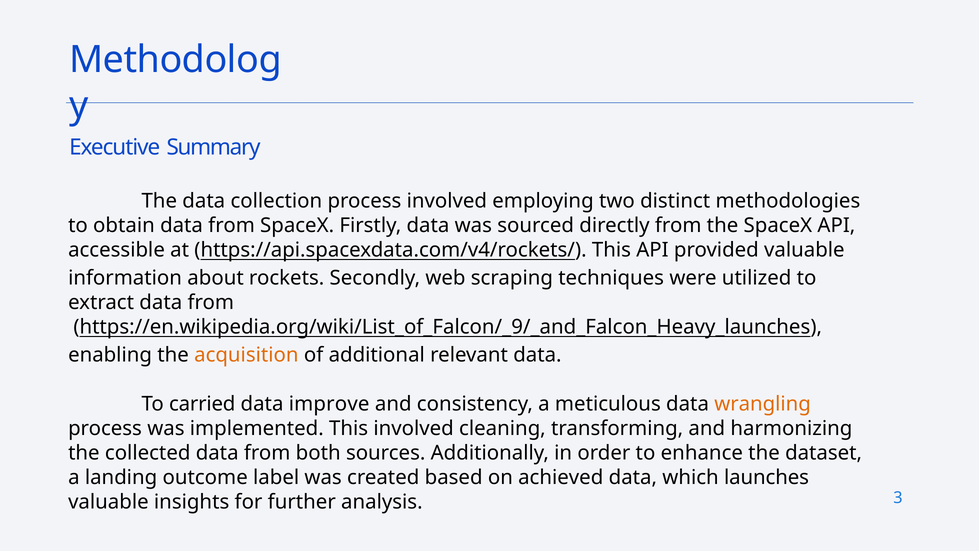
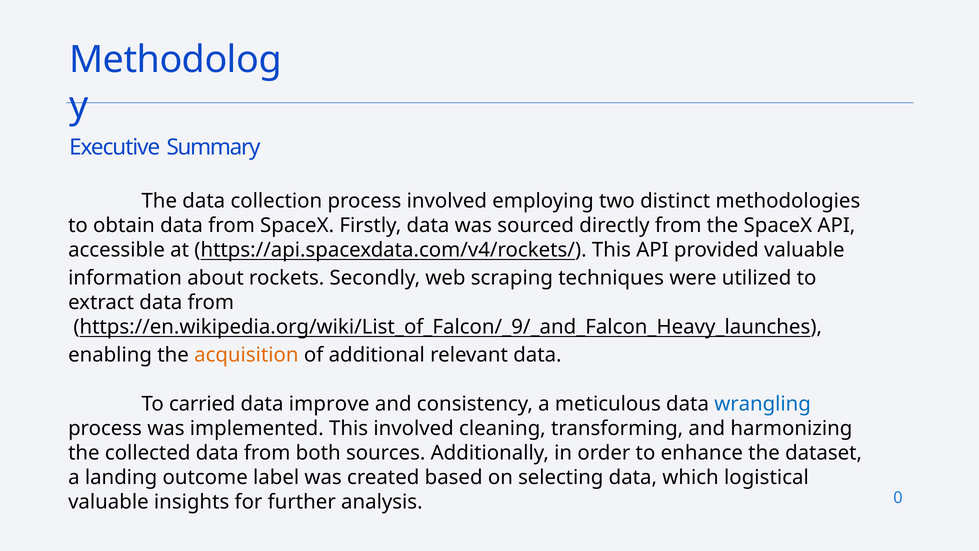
wrangling colour: orange -> blue
achieved: achieved -> selecting
launches: launches -> logistical
3: 3 -> 0
